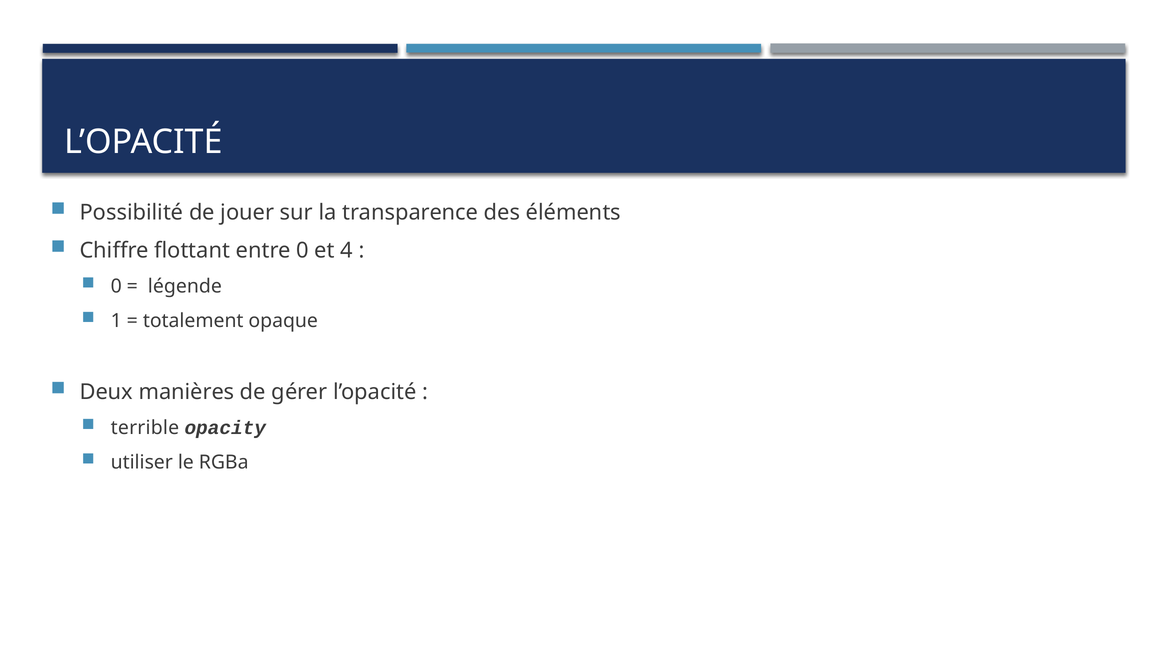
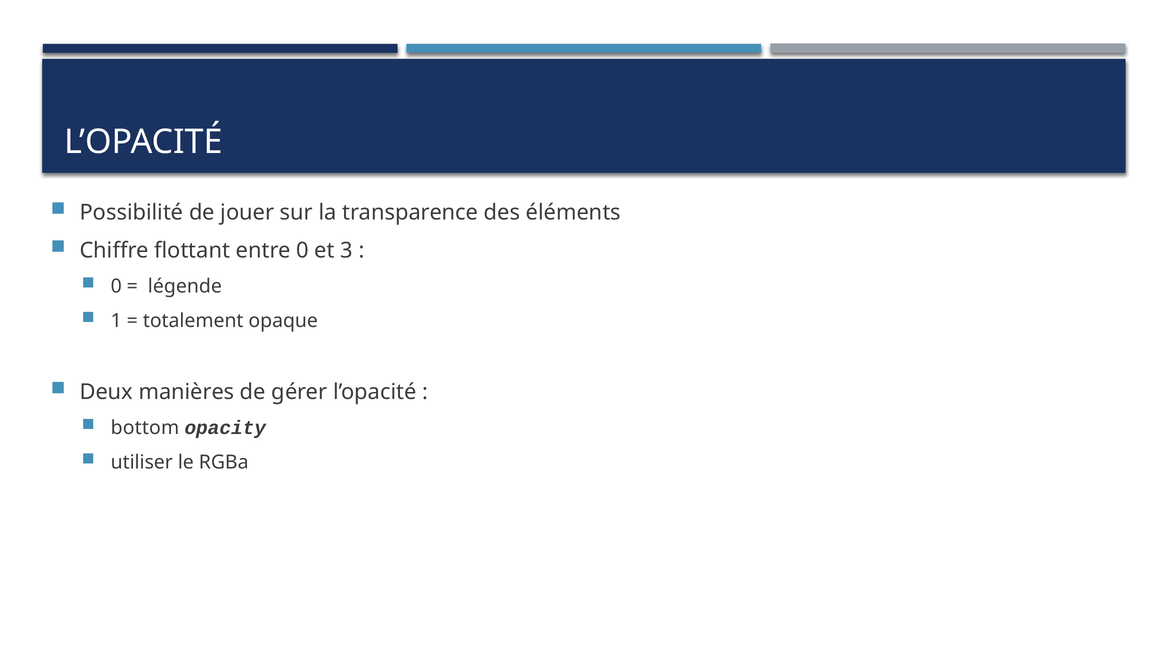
4: 4 -> 3
terrible: terrible -> bottom
